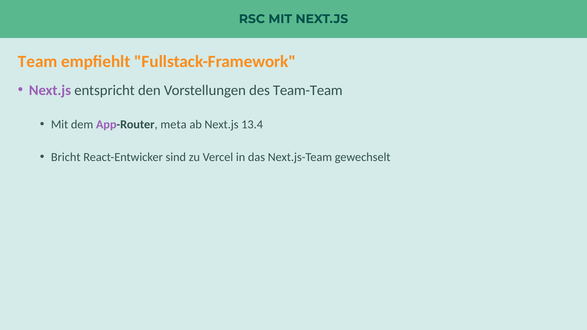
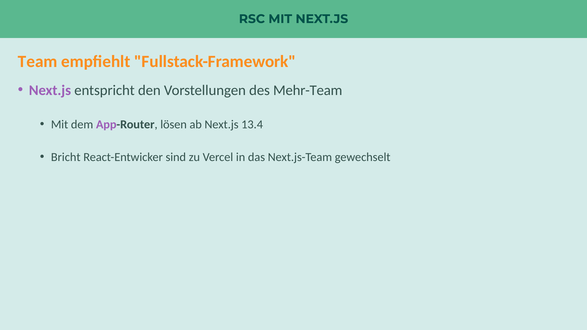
Team-Team: Team-Team -> Mehr-Team
meta: meta -> lösen
